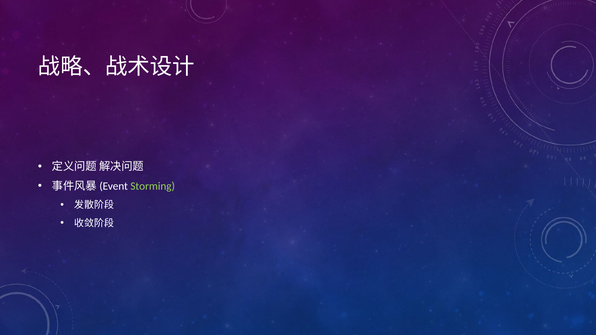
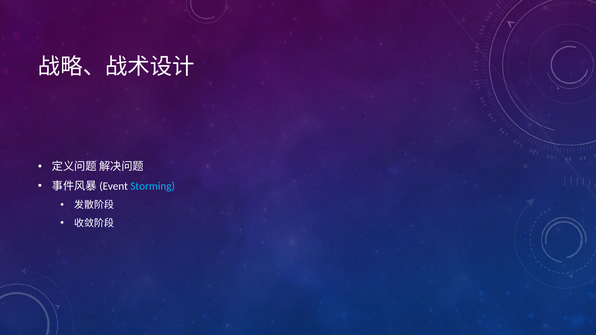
Storming colour: light green -> light blue
